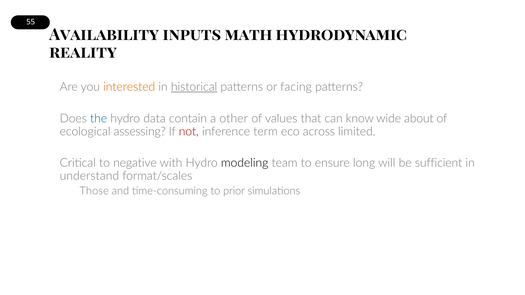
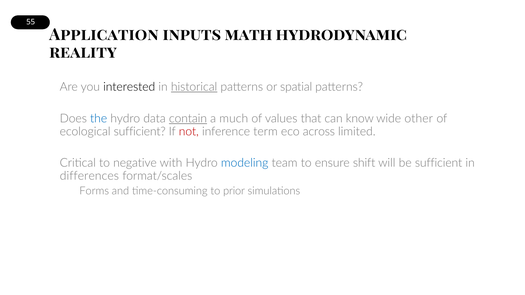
Availability: Availability -> Application
interested colour: orange -> black
facing: facing -> spatial
contain underline: none -> present
other: other -> much
about: about -> other
ecological assessing: assessing -> sufficient
modeling colour: black -> blue
long: long -> shift
understand: understand -> differences
Those: Those -> Forms
